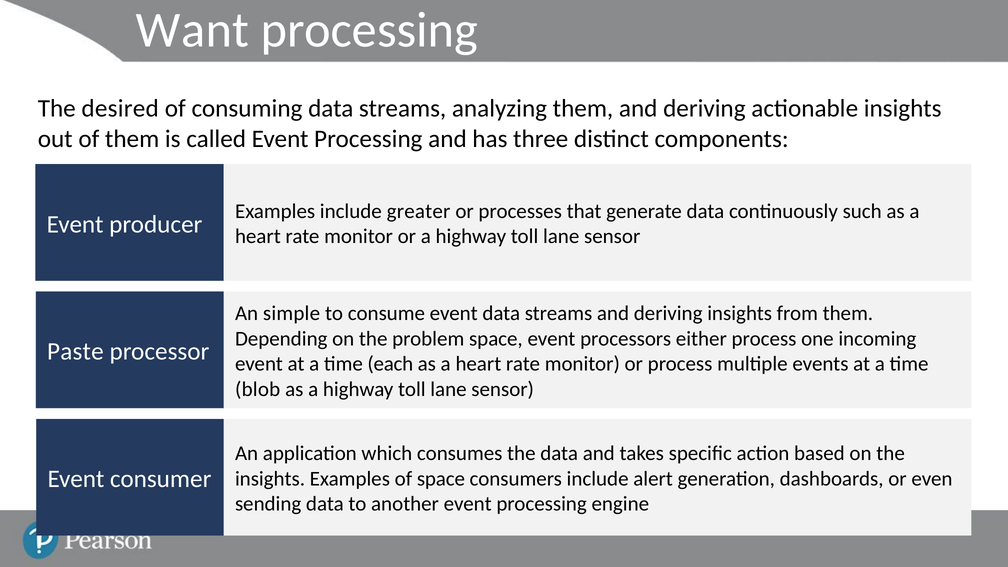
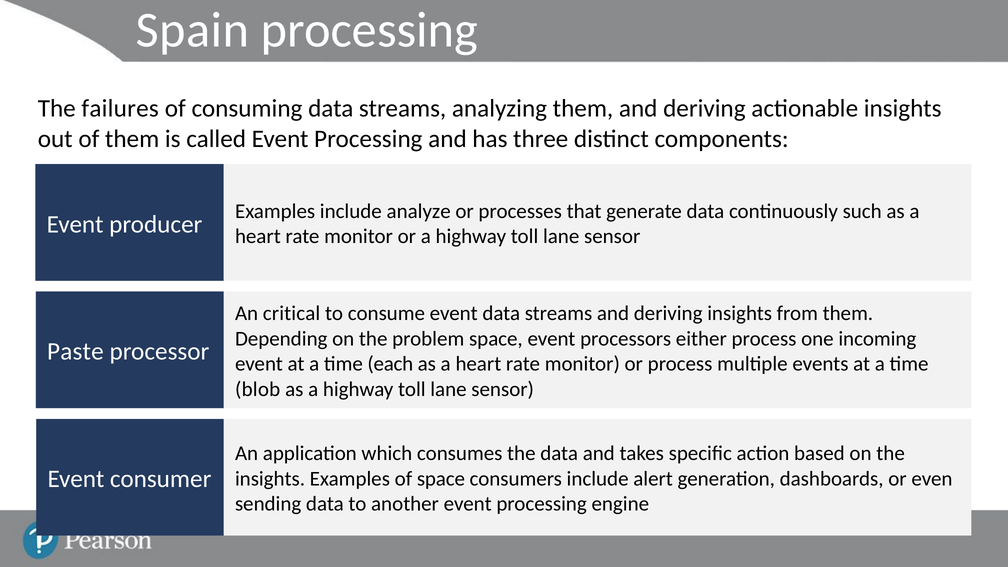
Want: Want -> Spain
desired: desired -> failures
greater: greater -> analyze
simple: simple -> critical
